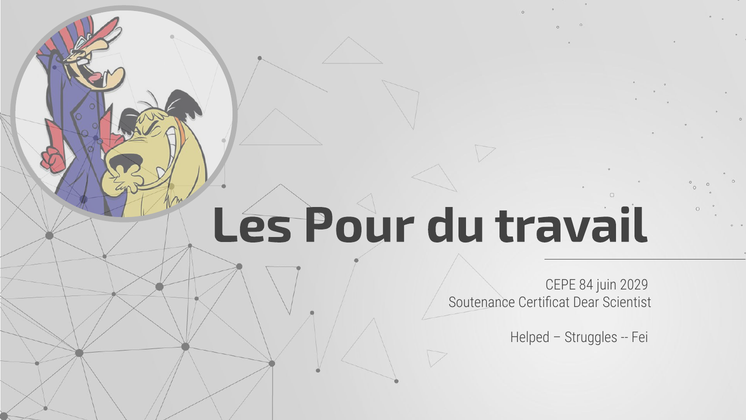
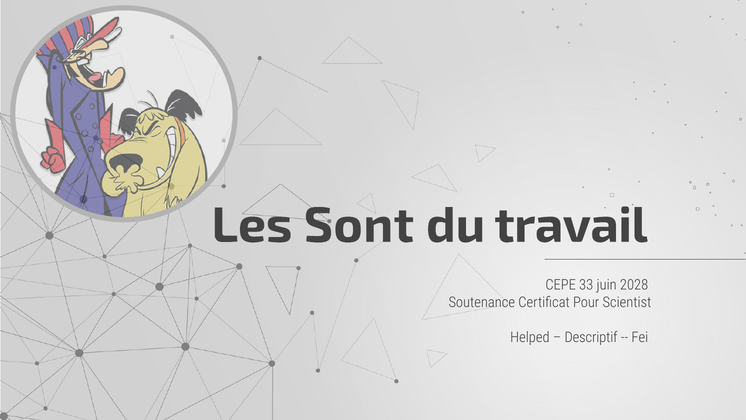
Pour: Pour -> Sont
84: 84 -> 33
2029: 2029 -> 2028
Dear: Dear -> Pour
Struggles: Struggles -> Descriptif
